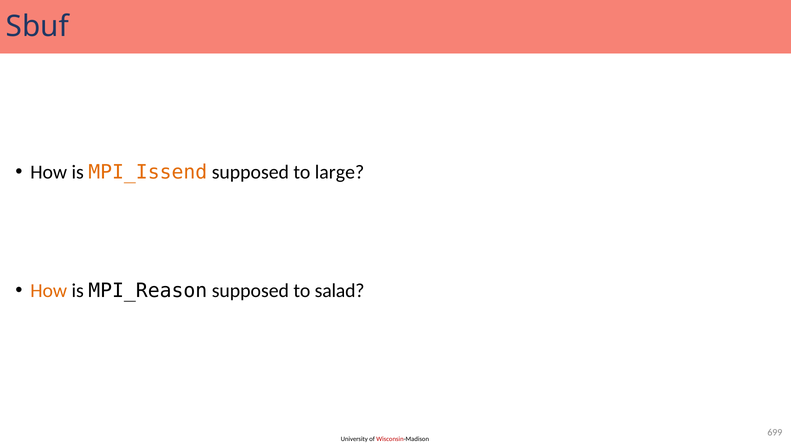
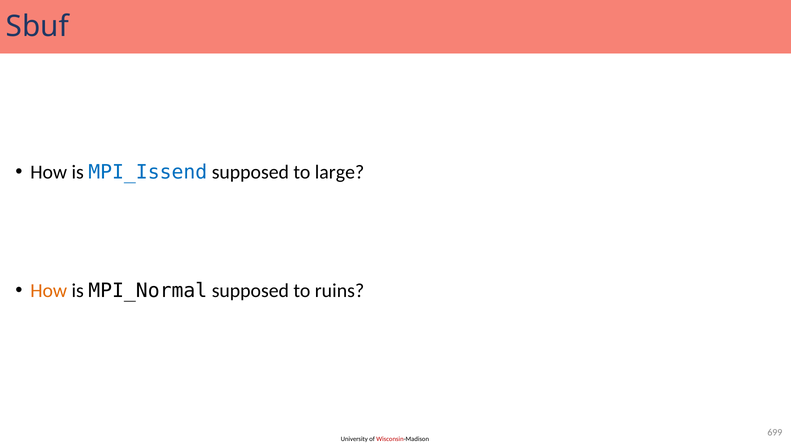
MPI_Issend colour: orange -> blue
MPI_Reason: MPI_Reason -> MPI_Normal
salad: salad -> ruins
